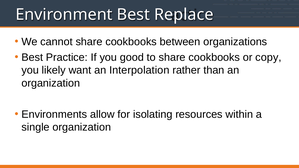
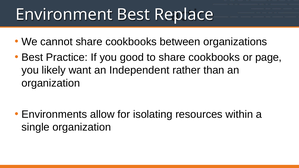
copy: copy -> page
Interpolation: Interpolation -> Independent
